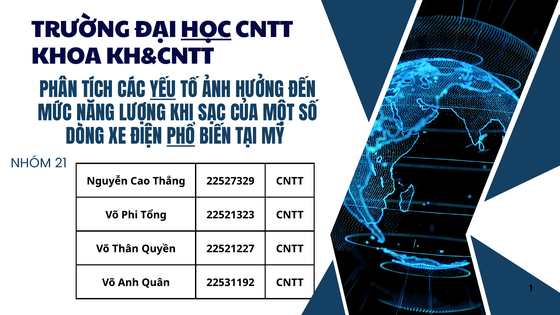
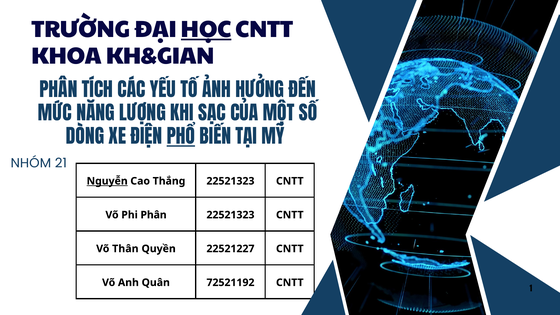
KH&CNTT: KH&CNTT -> KH&GIAN
YẾU underline: present -> none
Nguyễn underline: none -> present
Thắng 22527329: 22527329 -> 22521323
Phi Tổng: Tổng -> Phân
22531192: 22531192 -> 72521192
